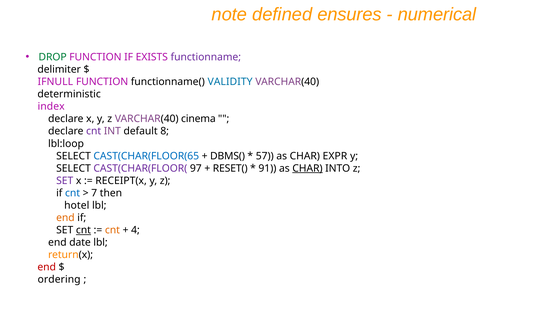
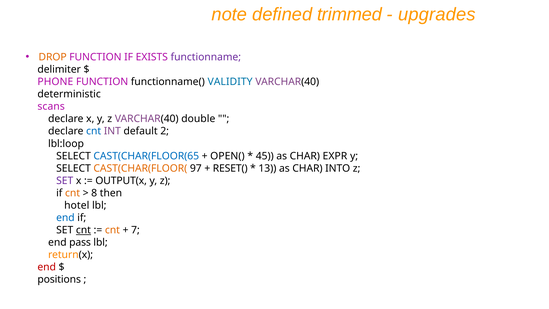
ensures: ensures -> trimmed
numerical: numerical -> upgrades
DROP colour: green -> orange
IFNULL: IFNULL -> PHONE
index: index -> scans
cinema: cinema -> double
cnt at (94, 131) colour: purple -> blue
8: 8 -> 2
DBMS(: DBMS( -> OPEN(
57: 57 -> 45
CAST(CHAR(FLOOR( colour: purple -> orange
91: 91 -> 13
CHAR at (307, 168) underline: present -> none
RECEIPT(x: RECEIPT(x -> OUTPUT(x
cnt at (73, 193) colour: blue -> orange
7: 7 -> 8
end at (65, 218) colour: orange -> blue
4: 4 -> 7
date: date -> pass
ordering: ordering -> positions
